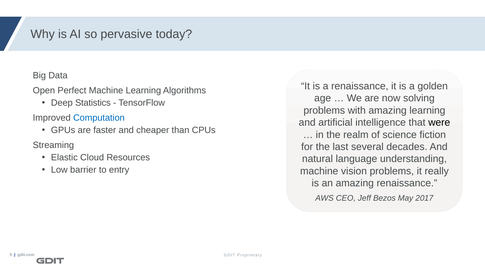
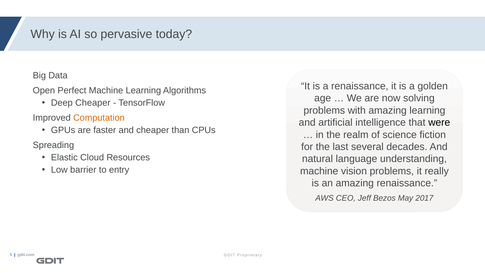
Deep Statistics: Statistics -> Cheaper
Computation colour: blue -> orange
Streaming: Streaming -> Spreading
